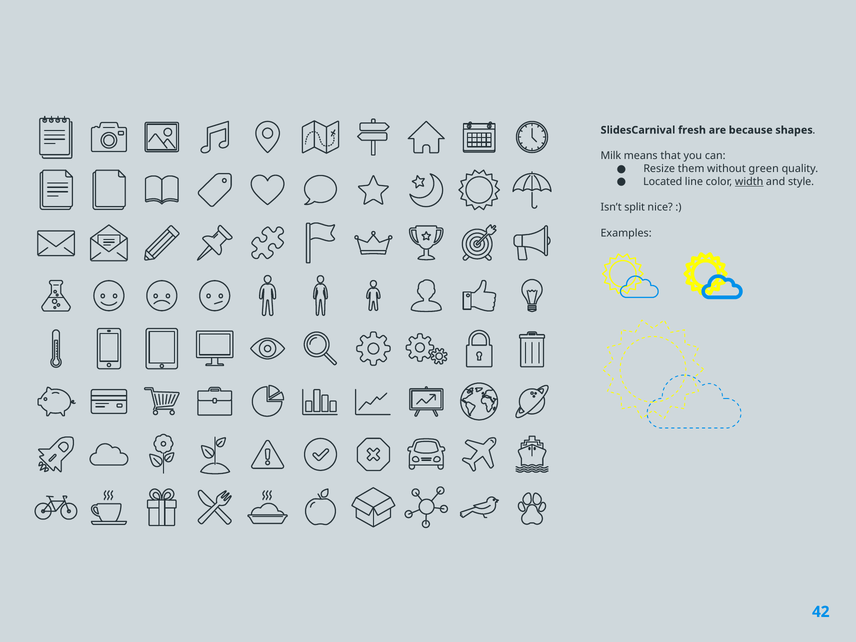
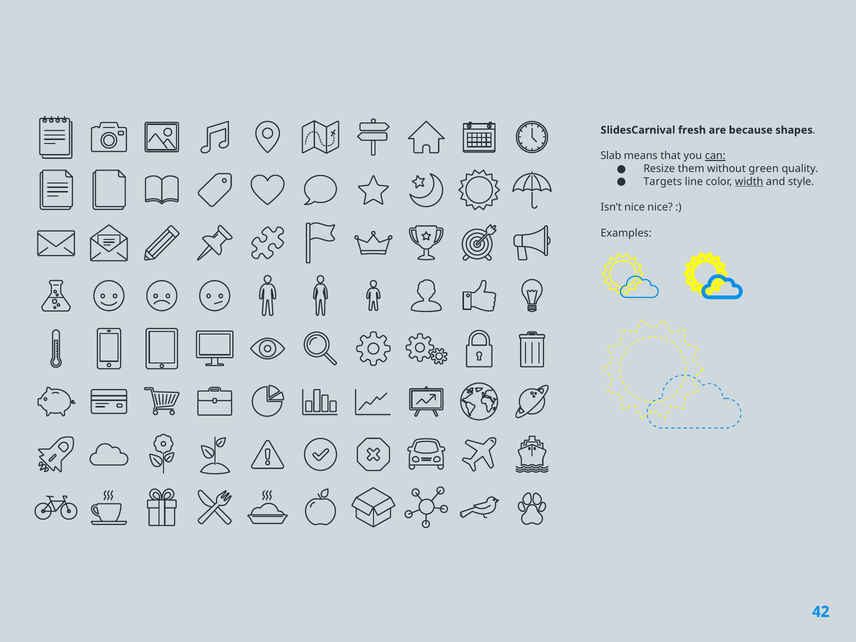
Milk: Milk -> Slab
can underline: none -> present
Located: Located -> Targets
Isn’t split: split -> nice
